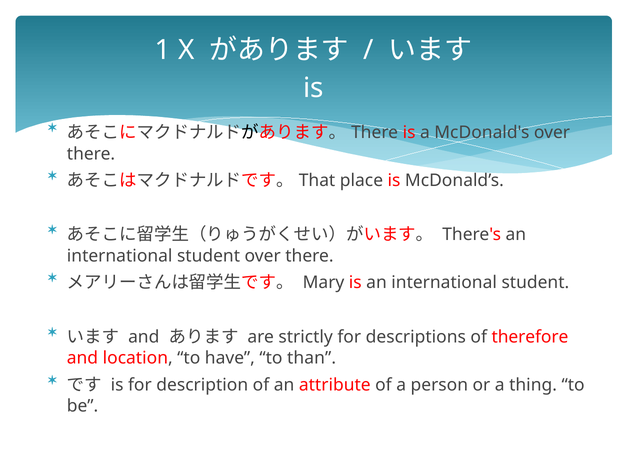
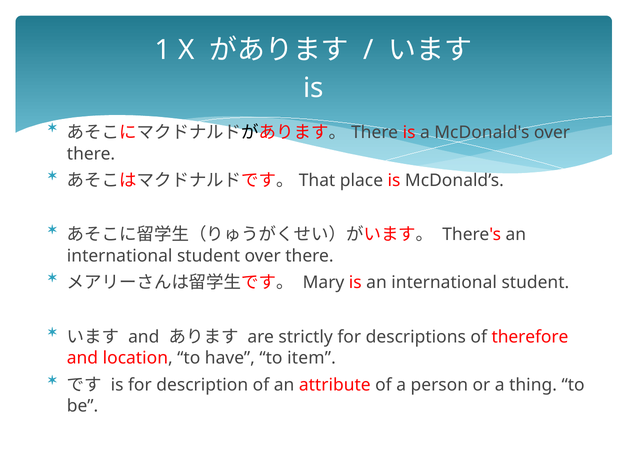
than: than -> item
